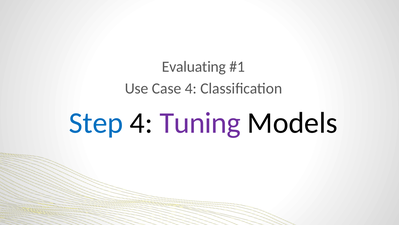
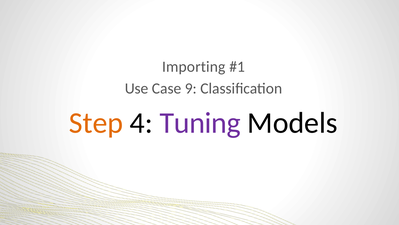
Evaluating: Evaluating -> Importing
Case 4: 4 -> 9
Step colour: blue -> orange
